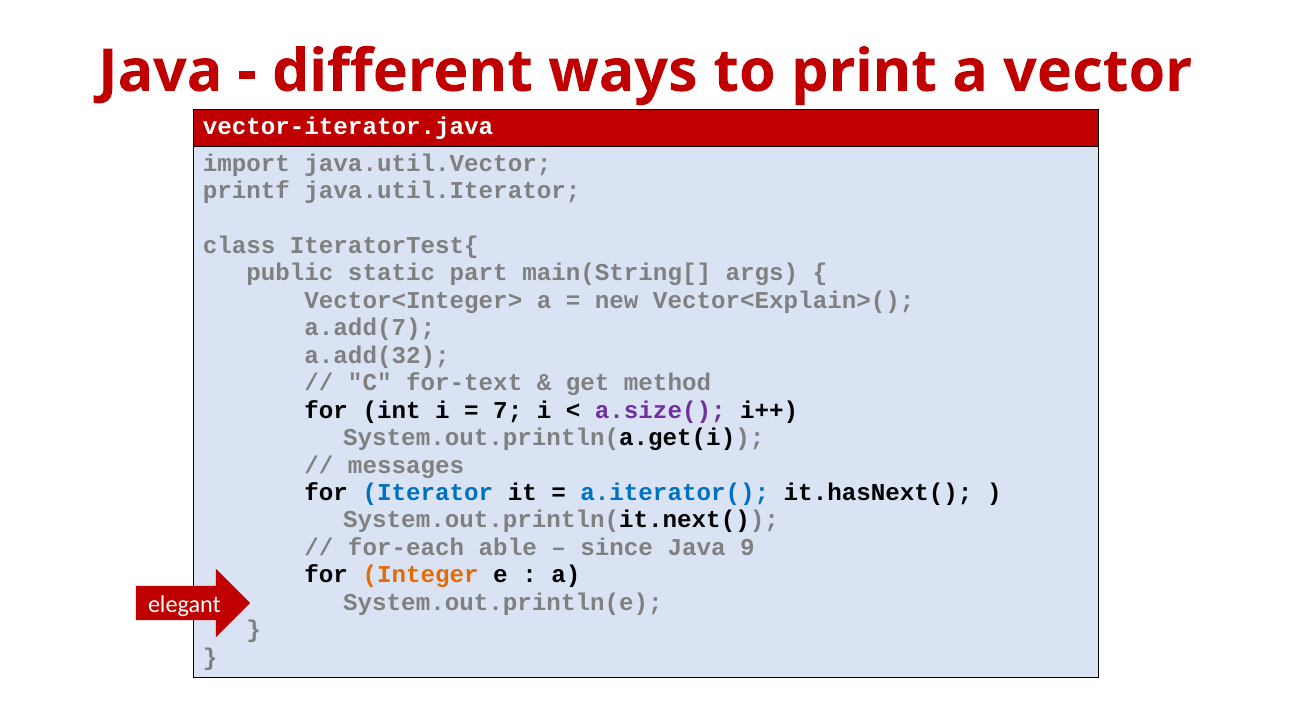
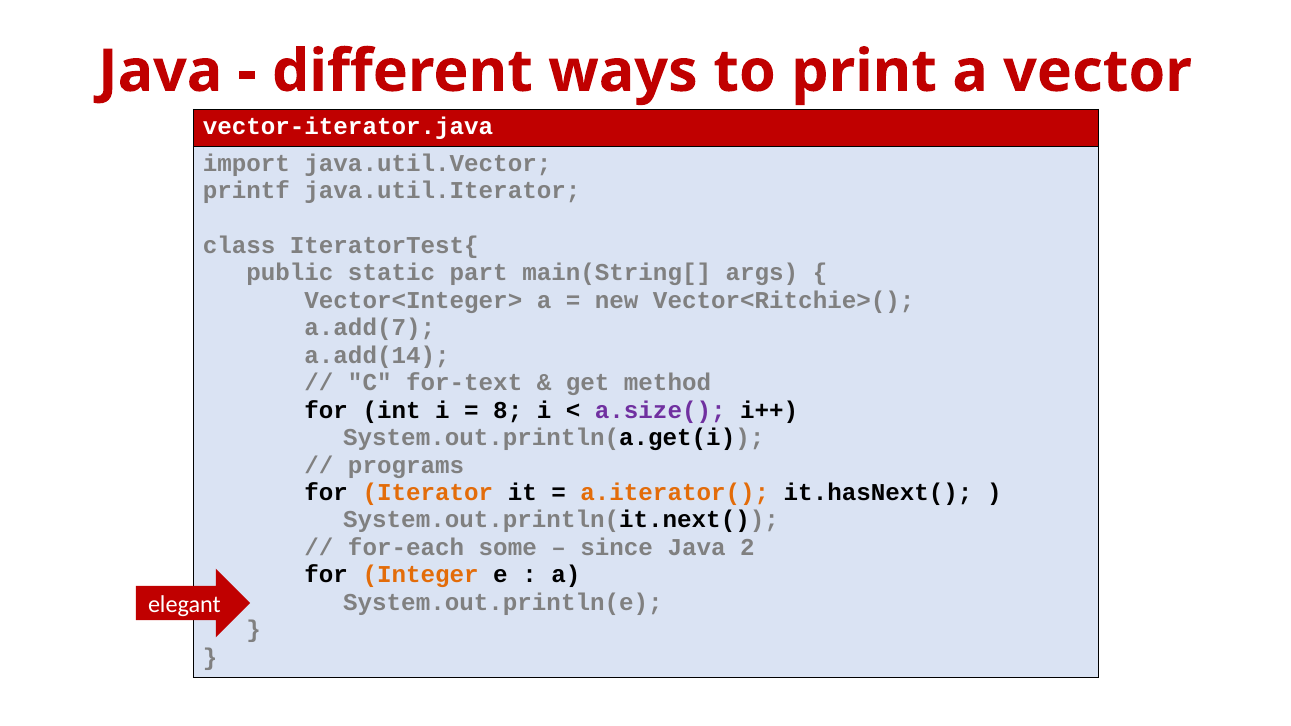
Vector<Explain>(: Vector<Explain>( -> Vector<Ritchie>(
a.add(32: a.add(32 -> a.add(14
7: 7 -> 8
messages: messages -> programs
Iterator colour: blue -> orange
a.iterator( colour: blue -> orange
able: able -> some
9: 9 -> 2
